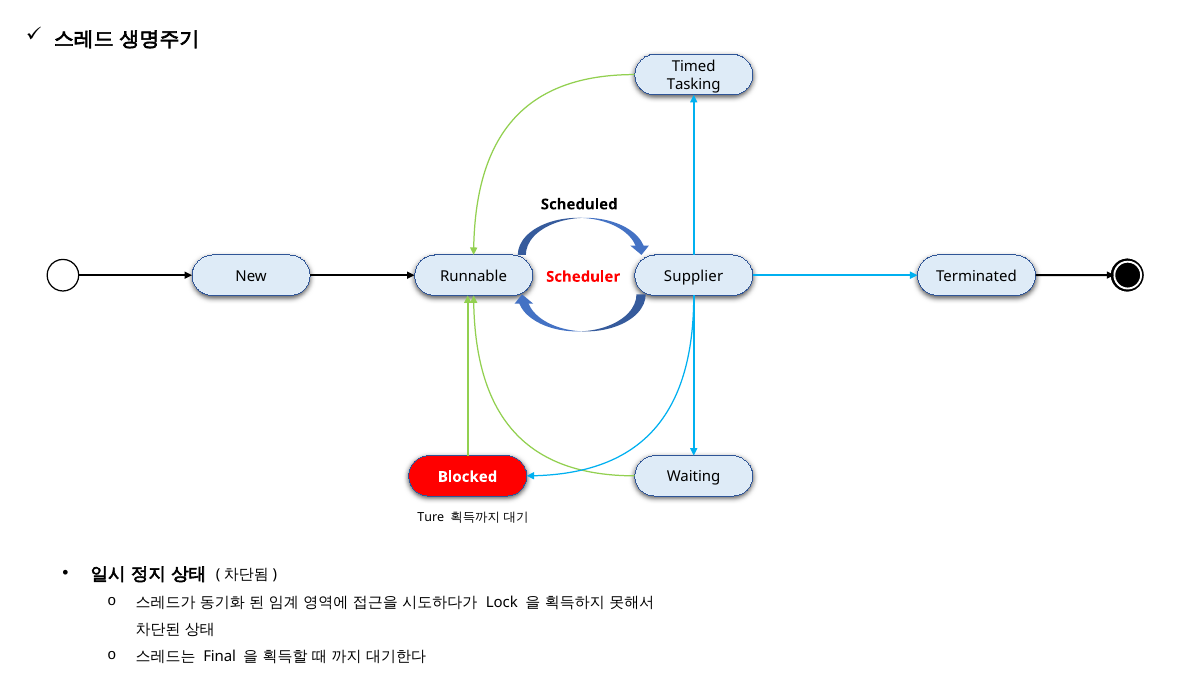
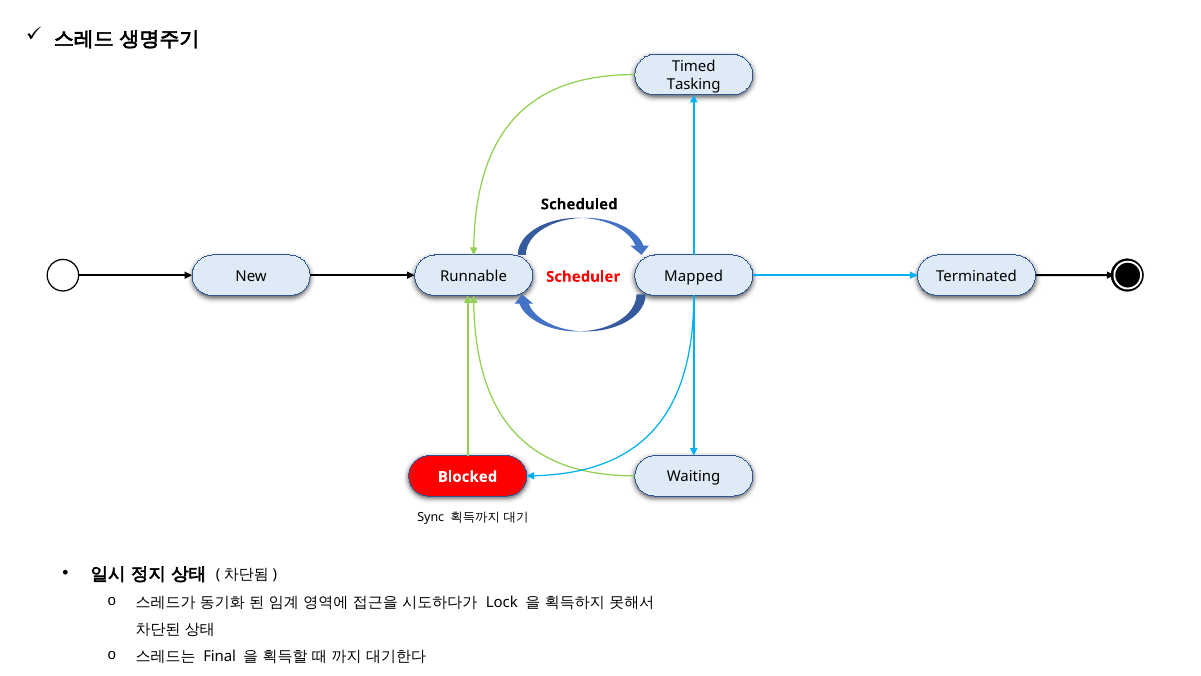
Supplier: Supplier -> Mapped
Ture: Ture -> Sync
